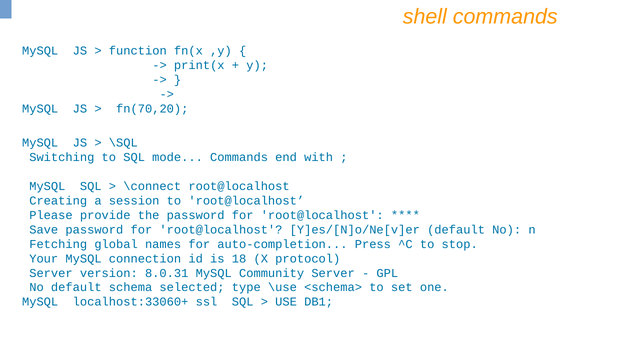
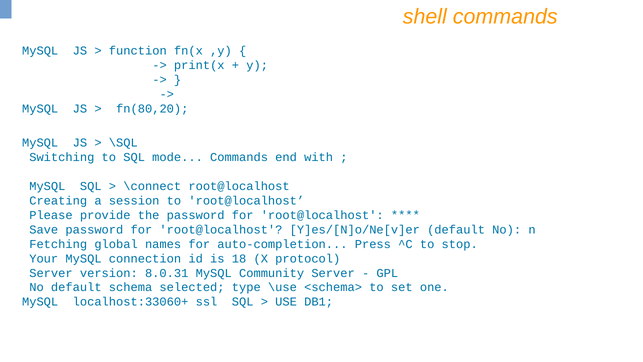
fn(70,20: fn(70,20 -> fn(80,20
